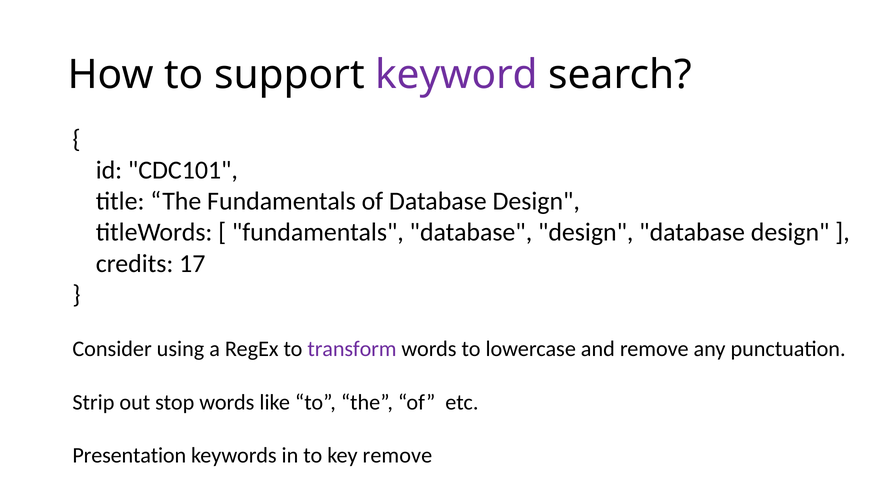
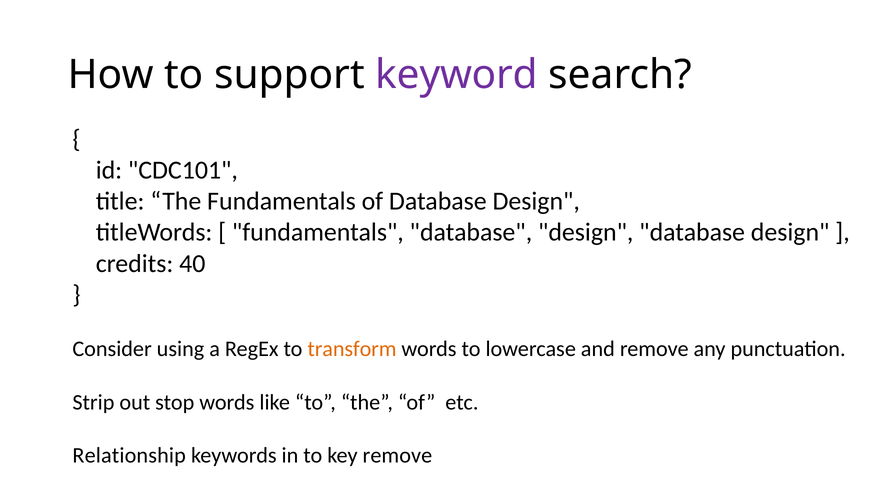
17: 17 -> 40
transform colour: purple -> orange
Presentation: Presentation -> Relationship
